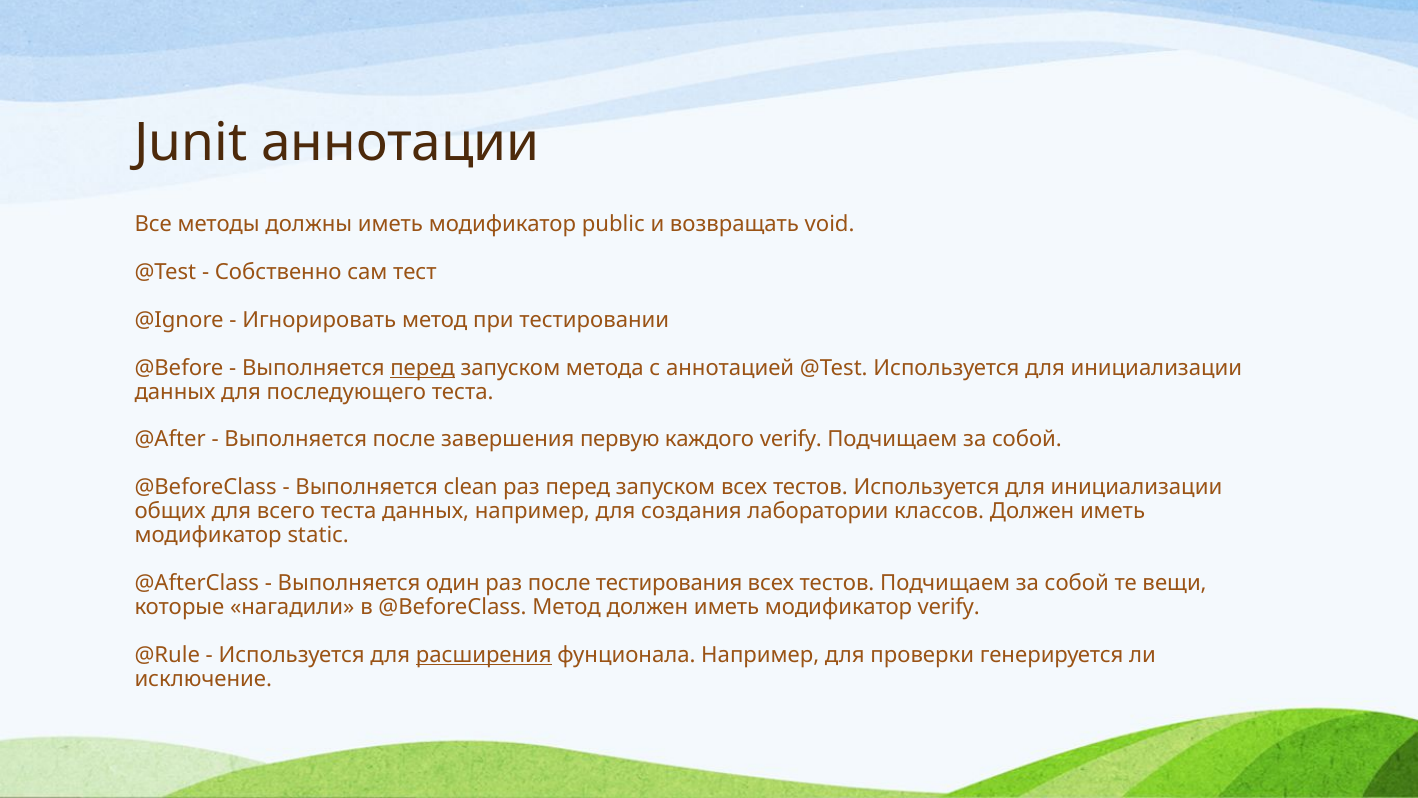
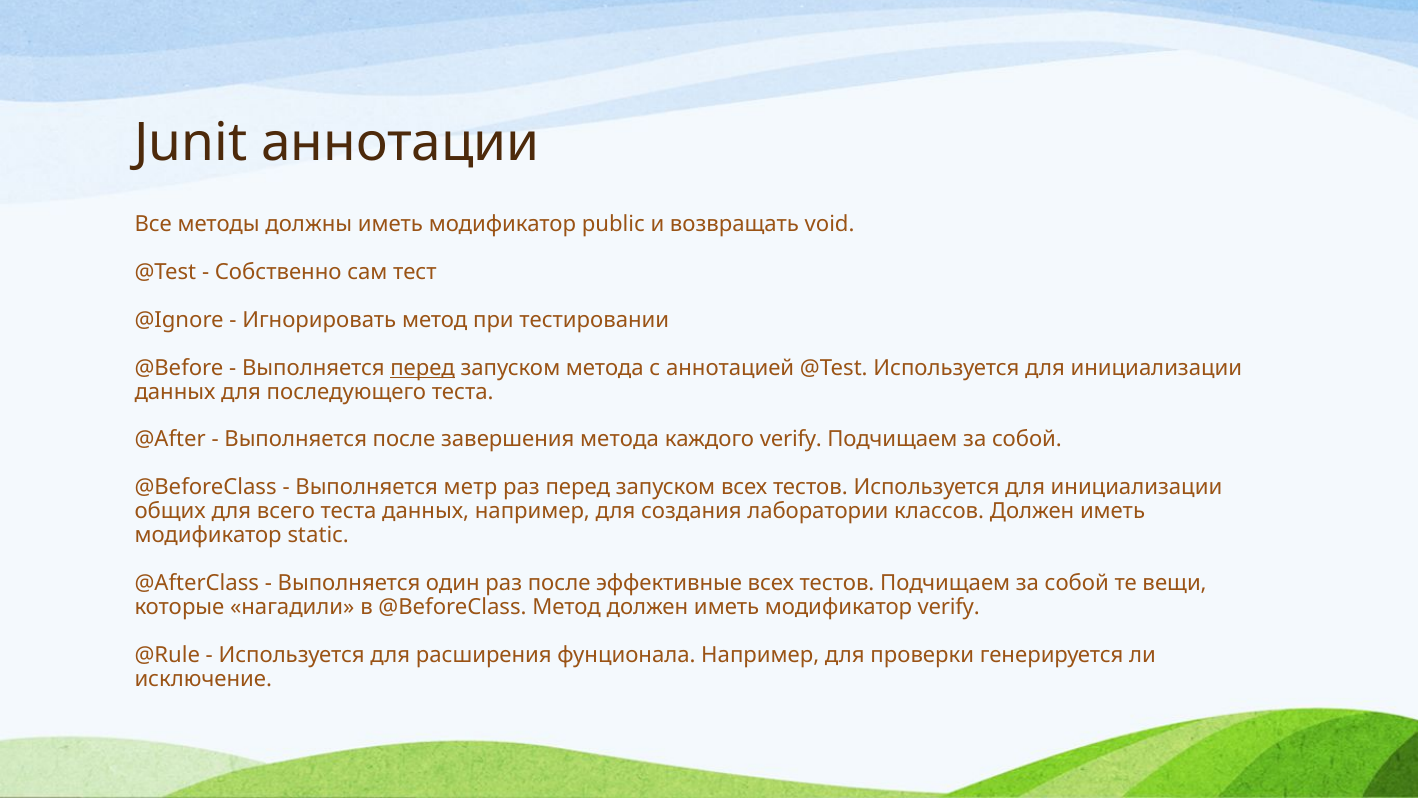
завершения первую: первую -> метода
clean: clean -> метр
тестирования: тестирования -> эффективные
расширения underline: present -> none
